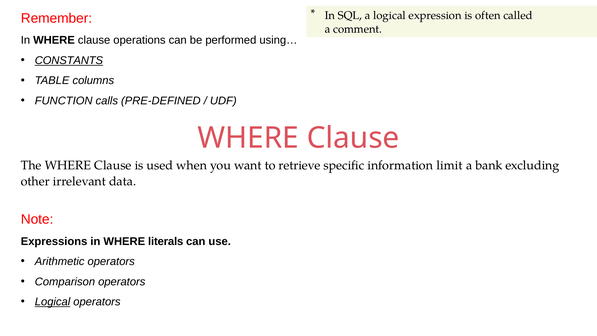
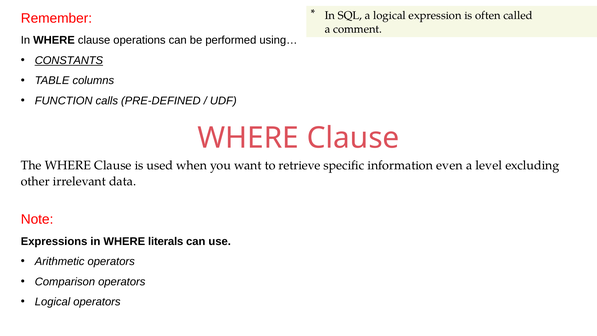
limit: limit -> even
bank: bank -> level
Logical at (53, 302) underline: present -> none
